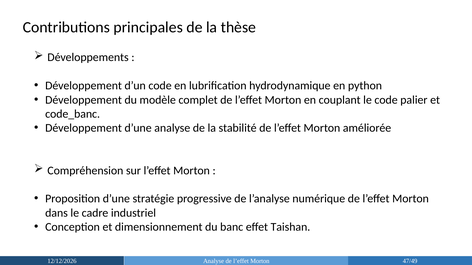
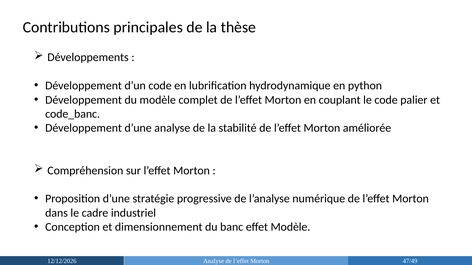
effet Taishan: Taishan -> Modèle
